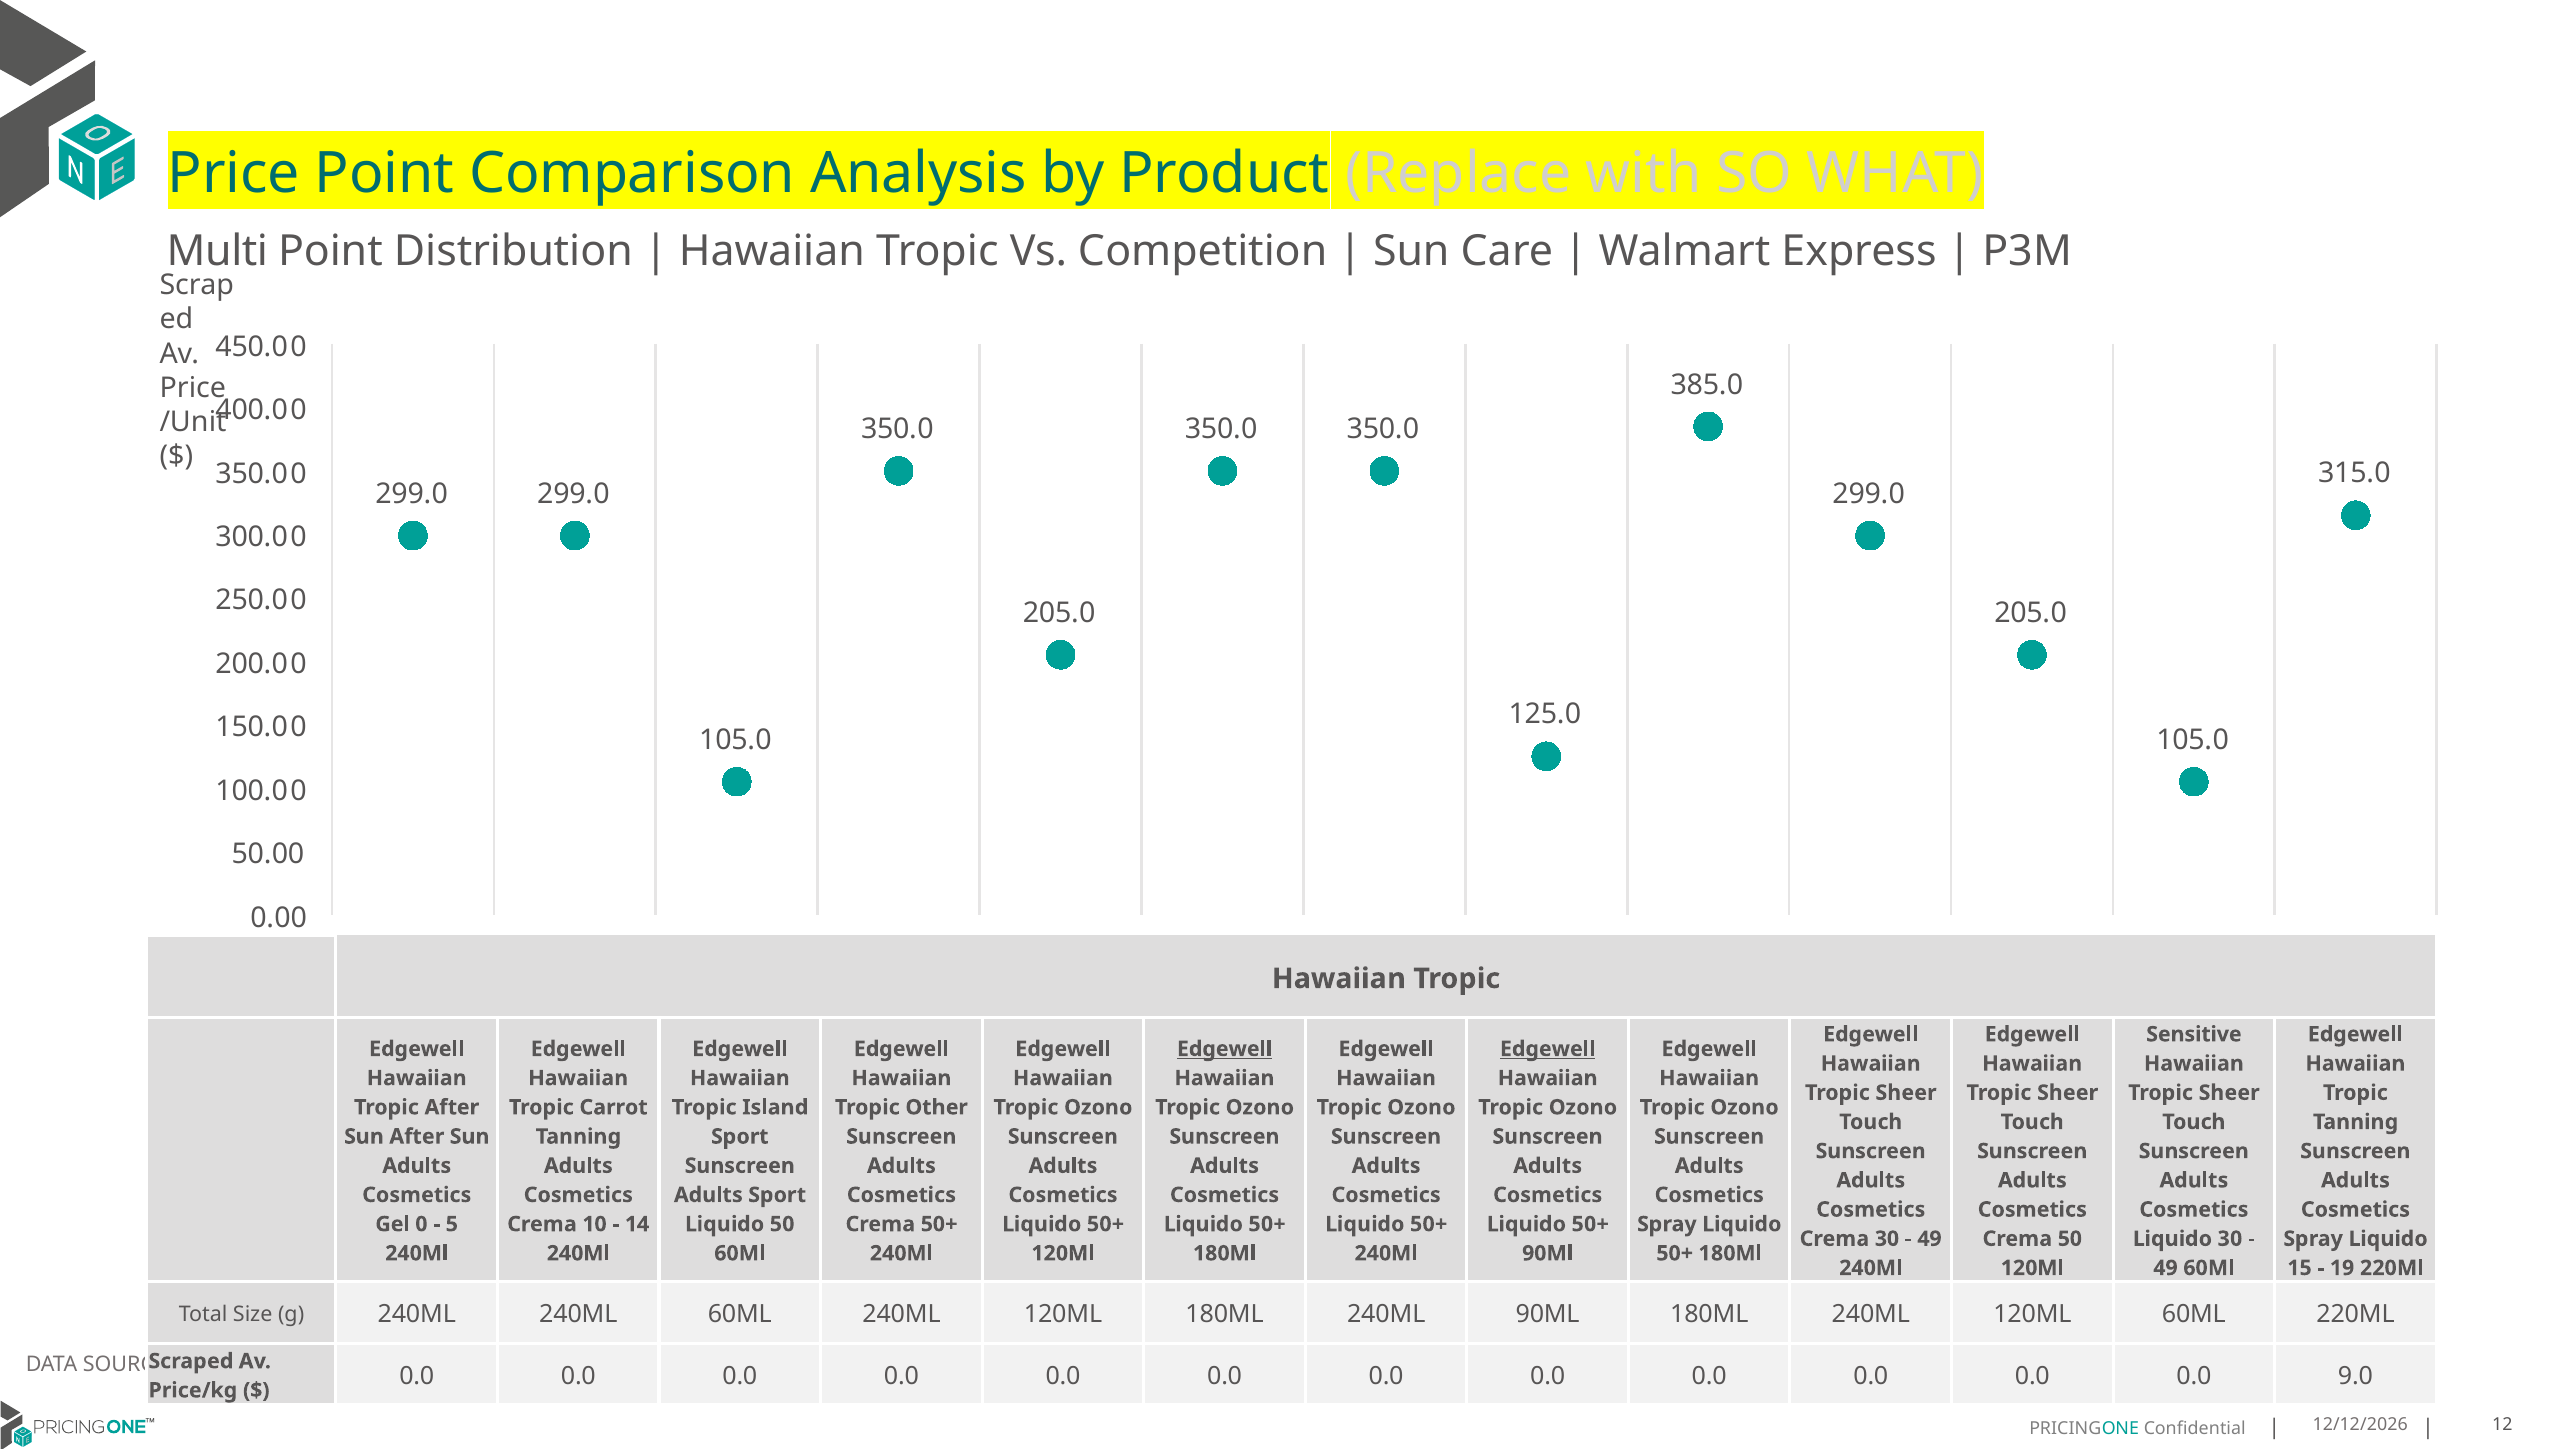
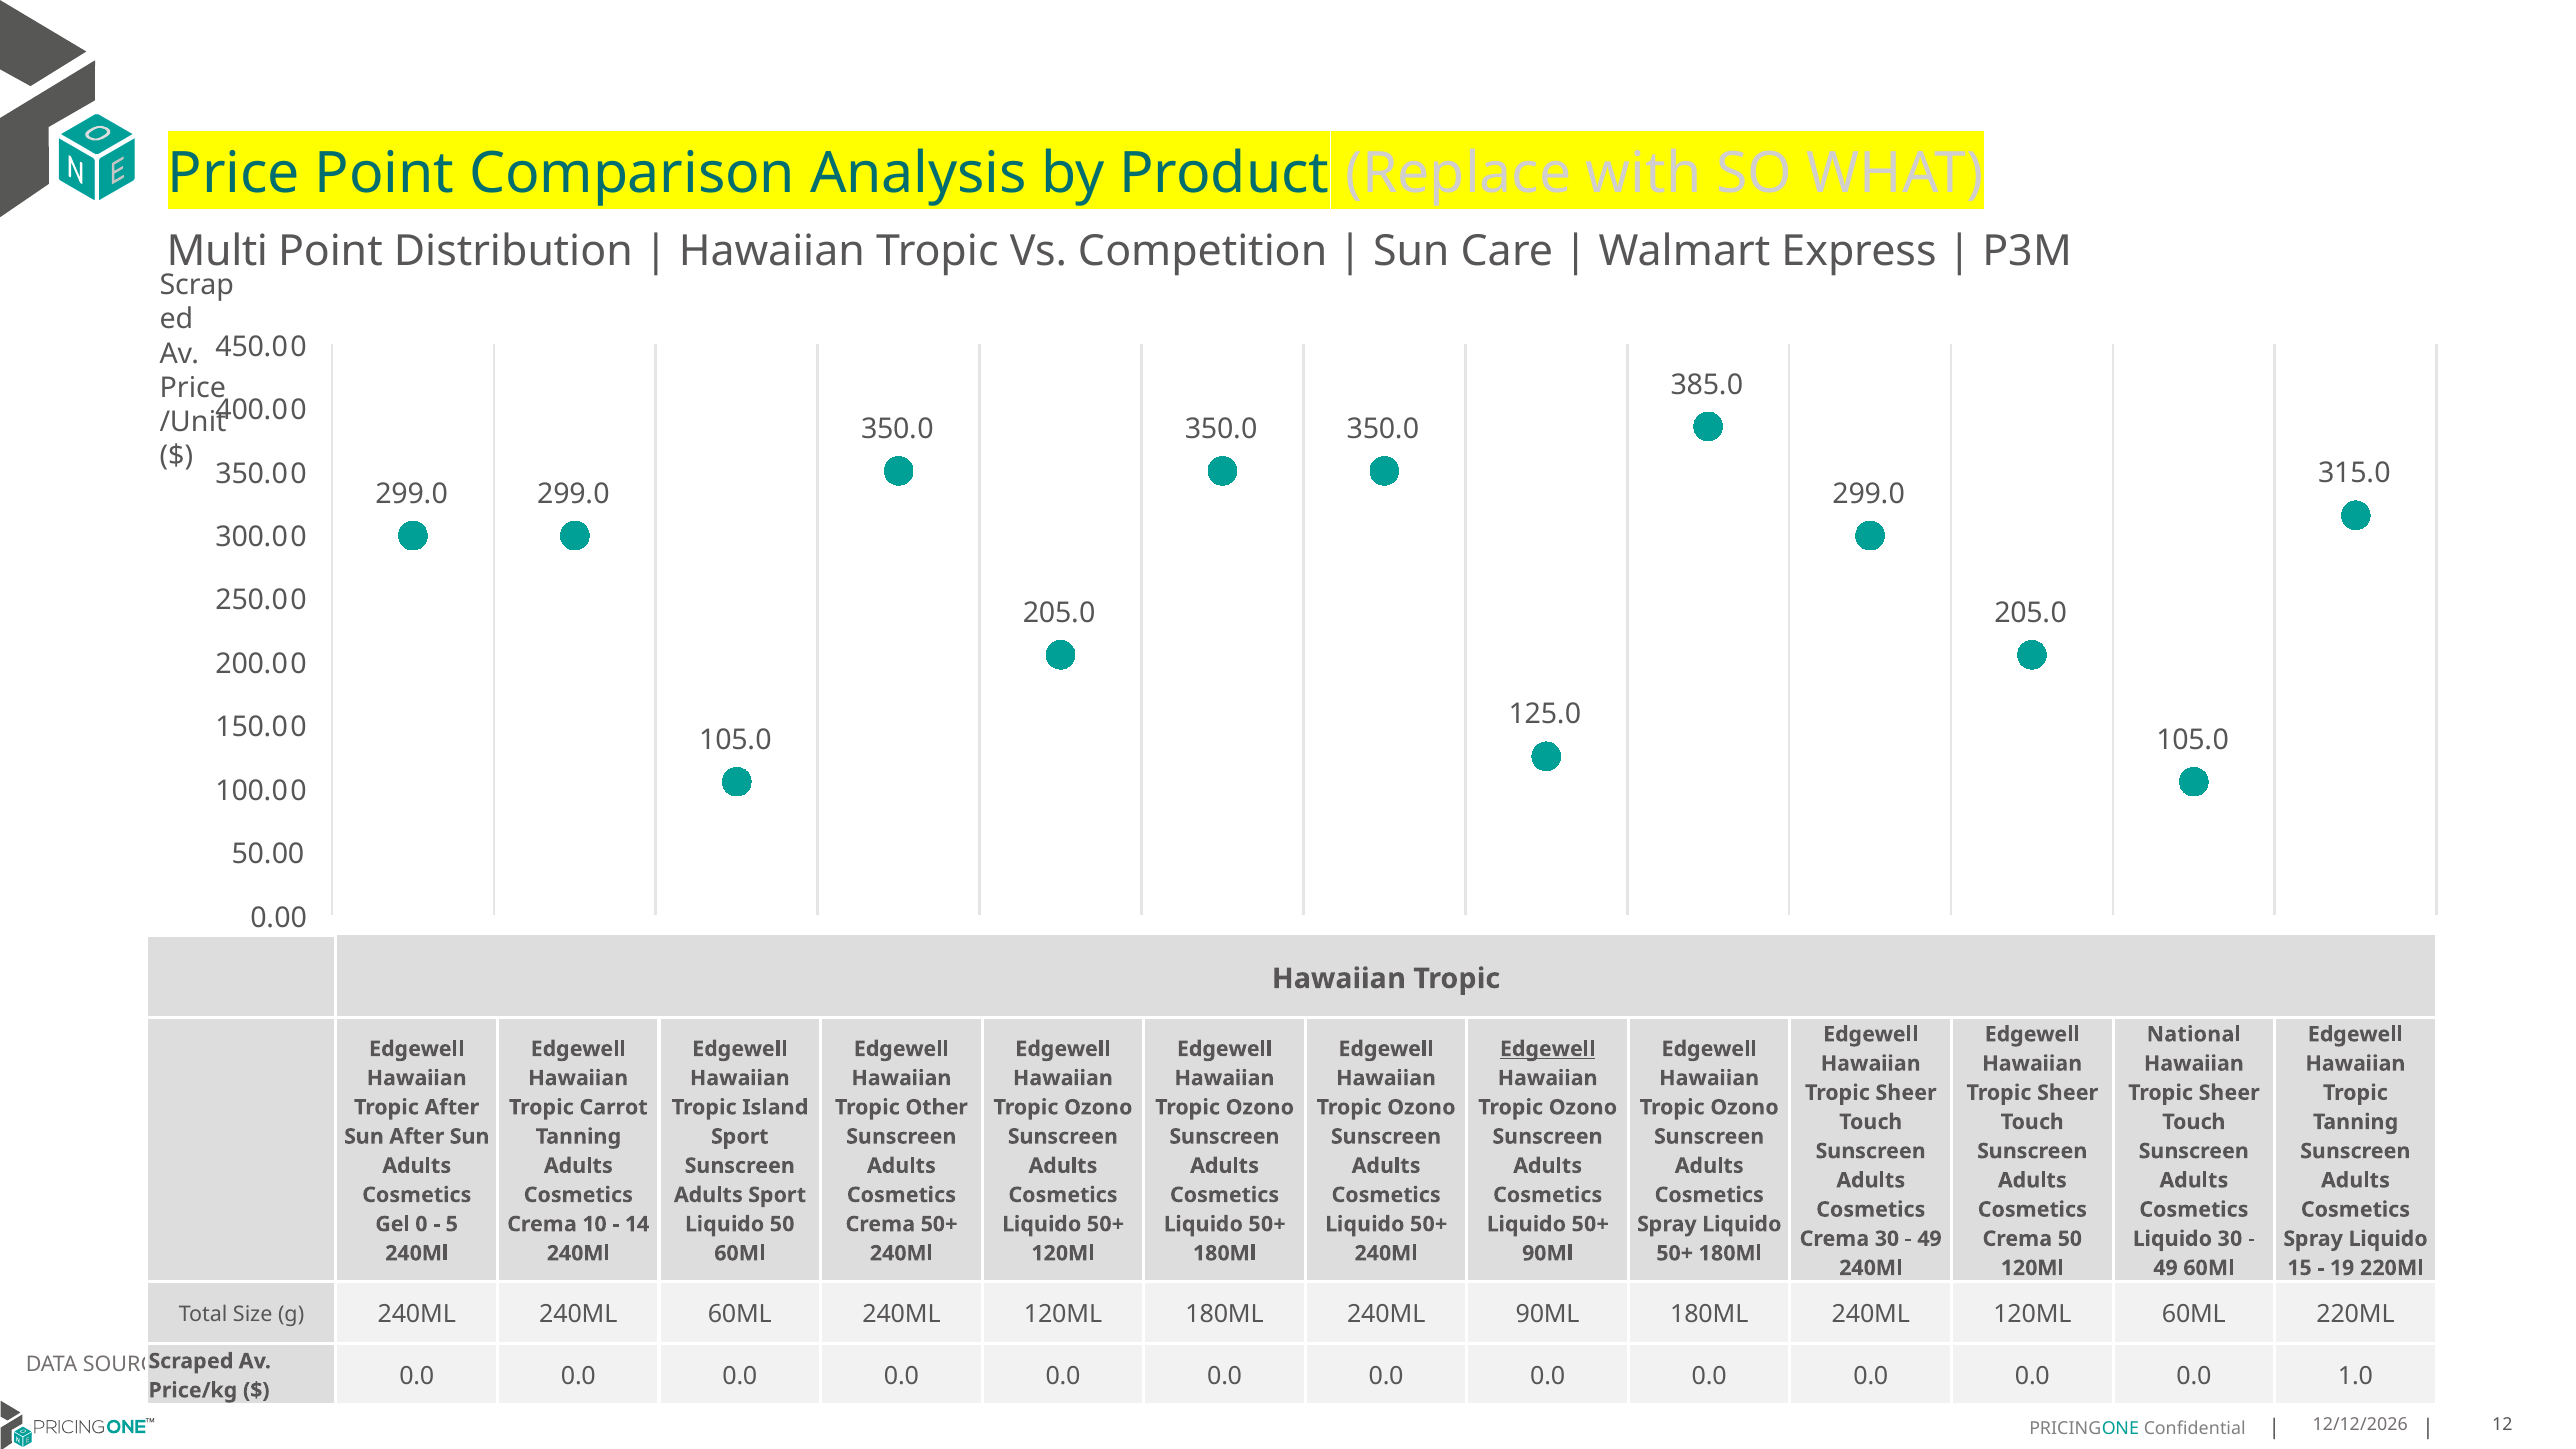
Sensitive: Sensitive -> National
Edgewell at (1225, 1049) underline: present -> none
9.0: 9.0 -> 1.0
